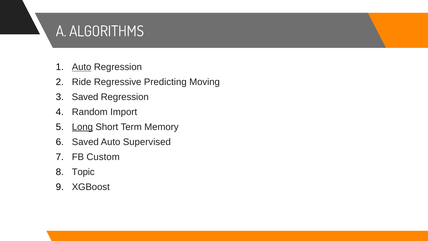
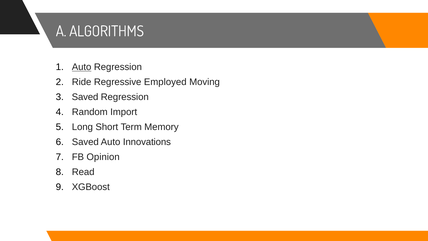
Predicting: Predicting -> Employed
Long underline: present -> none
Supervised: Supervised -> Innovations
Custom: Custom -> Opinion
Topic: Topic -> Read
